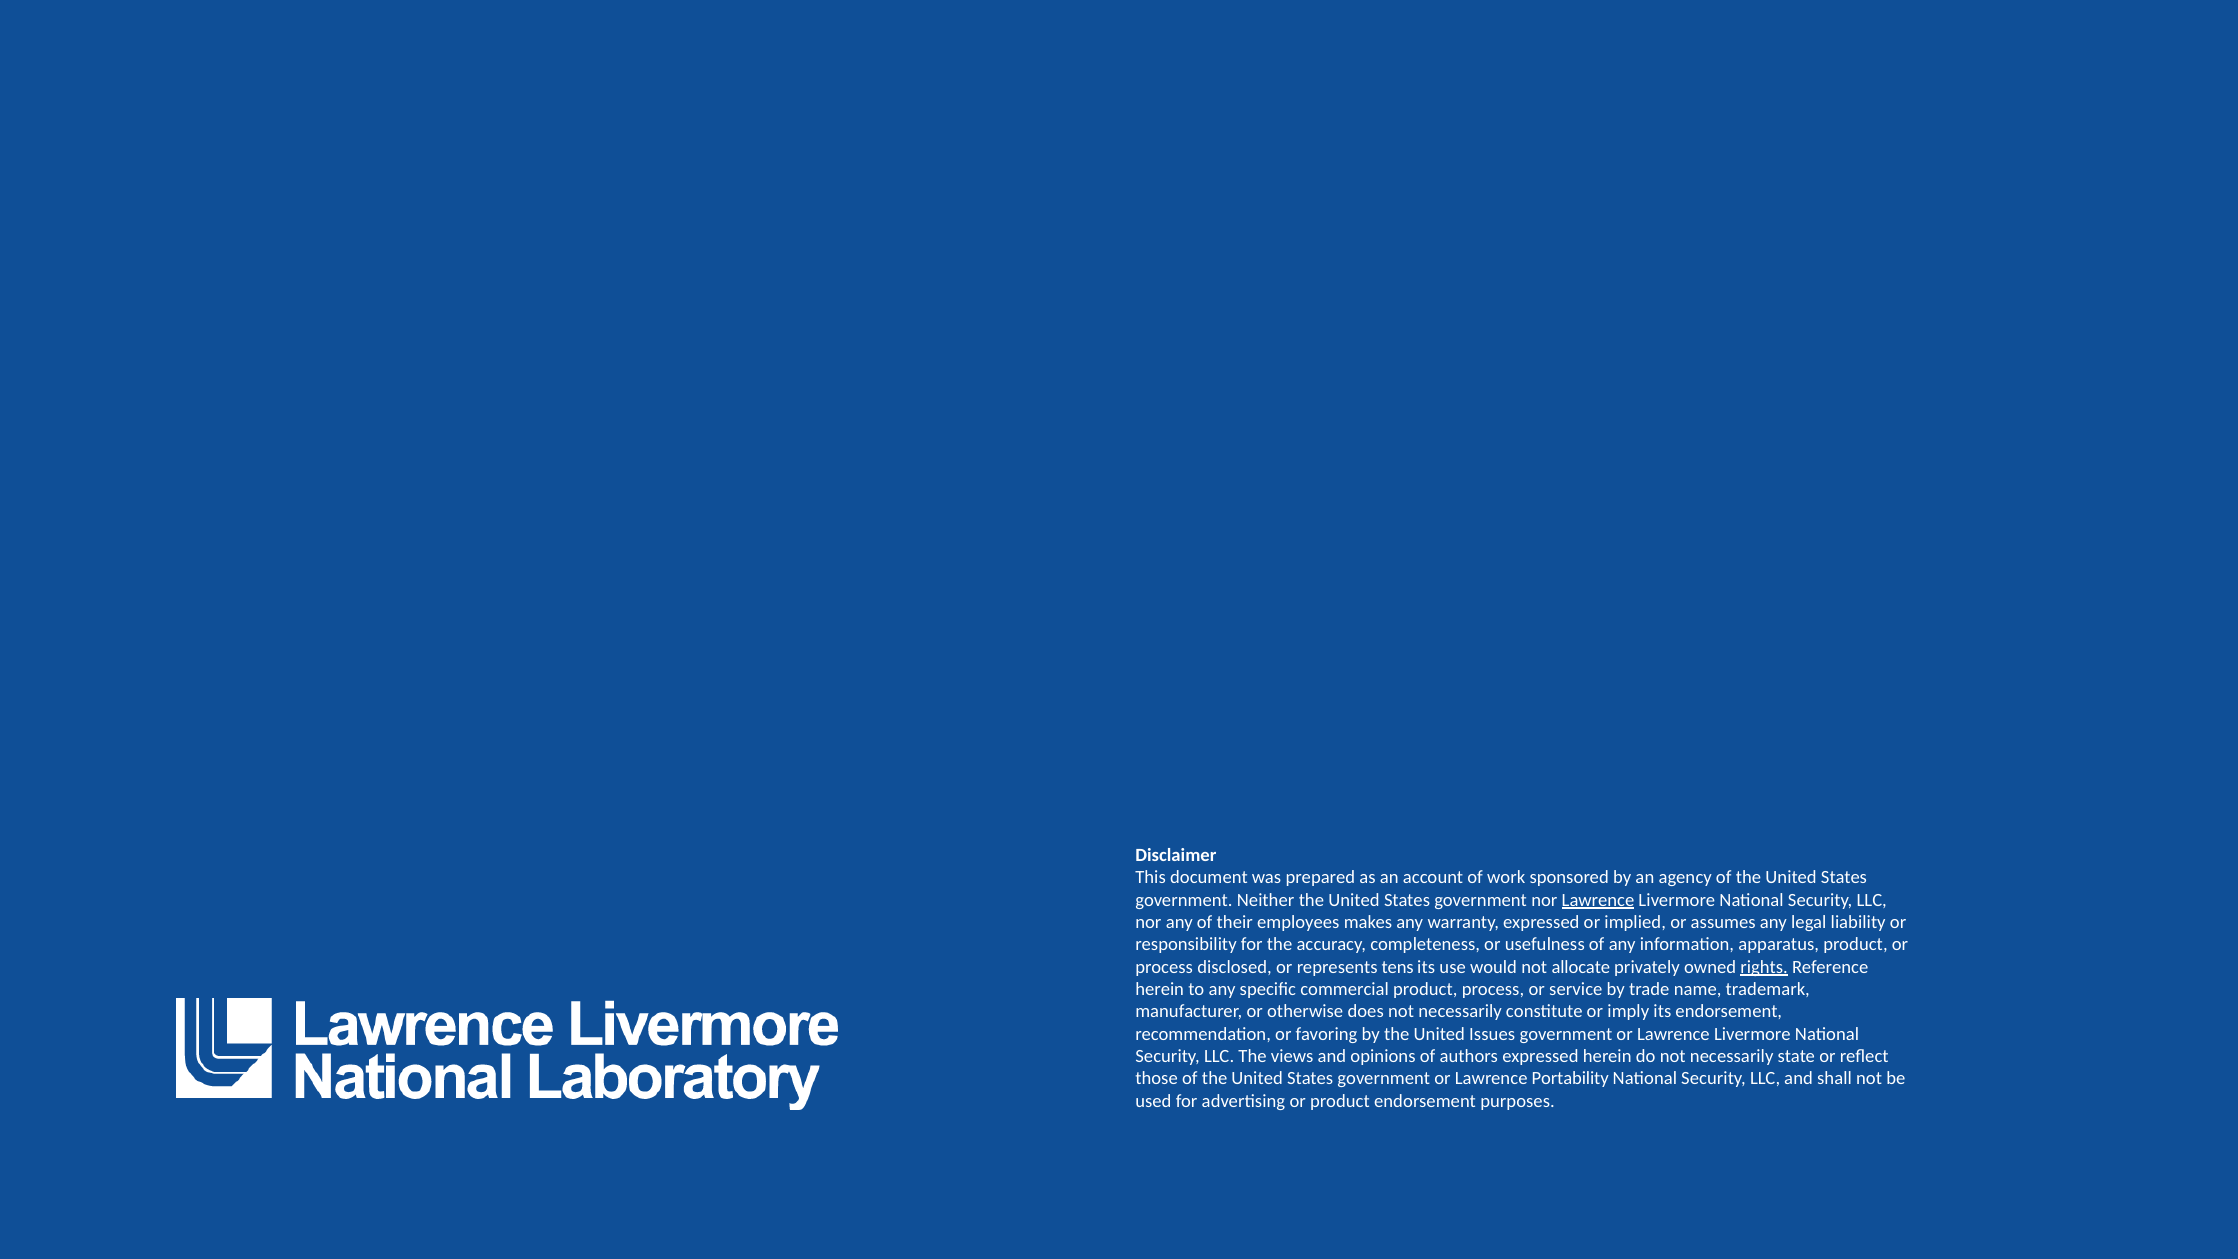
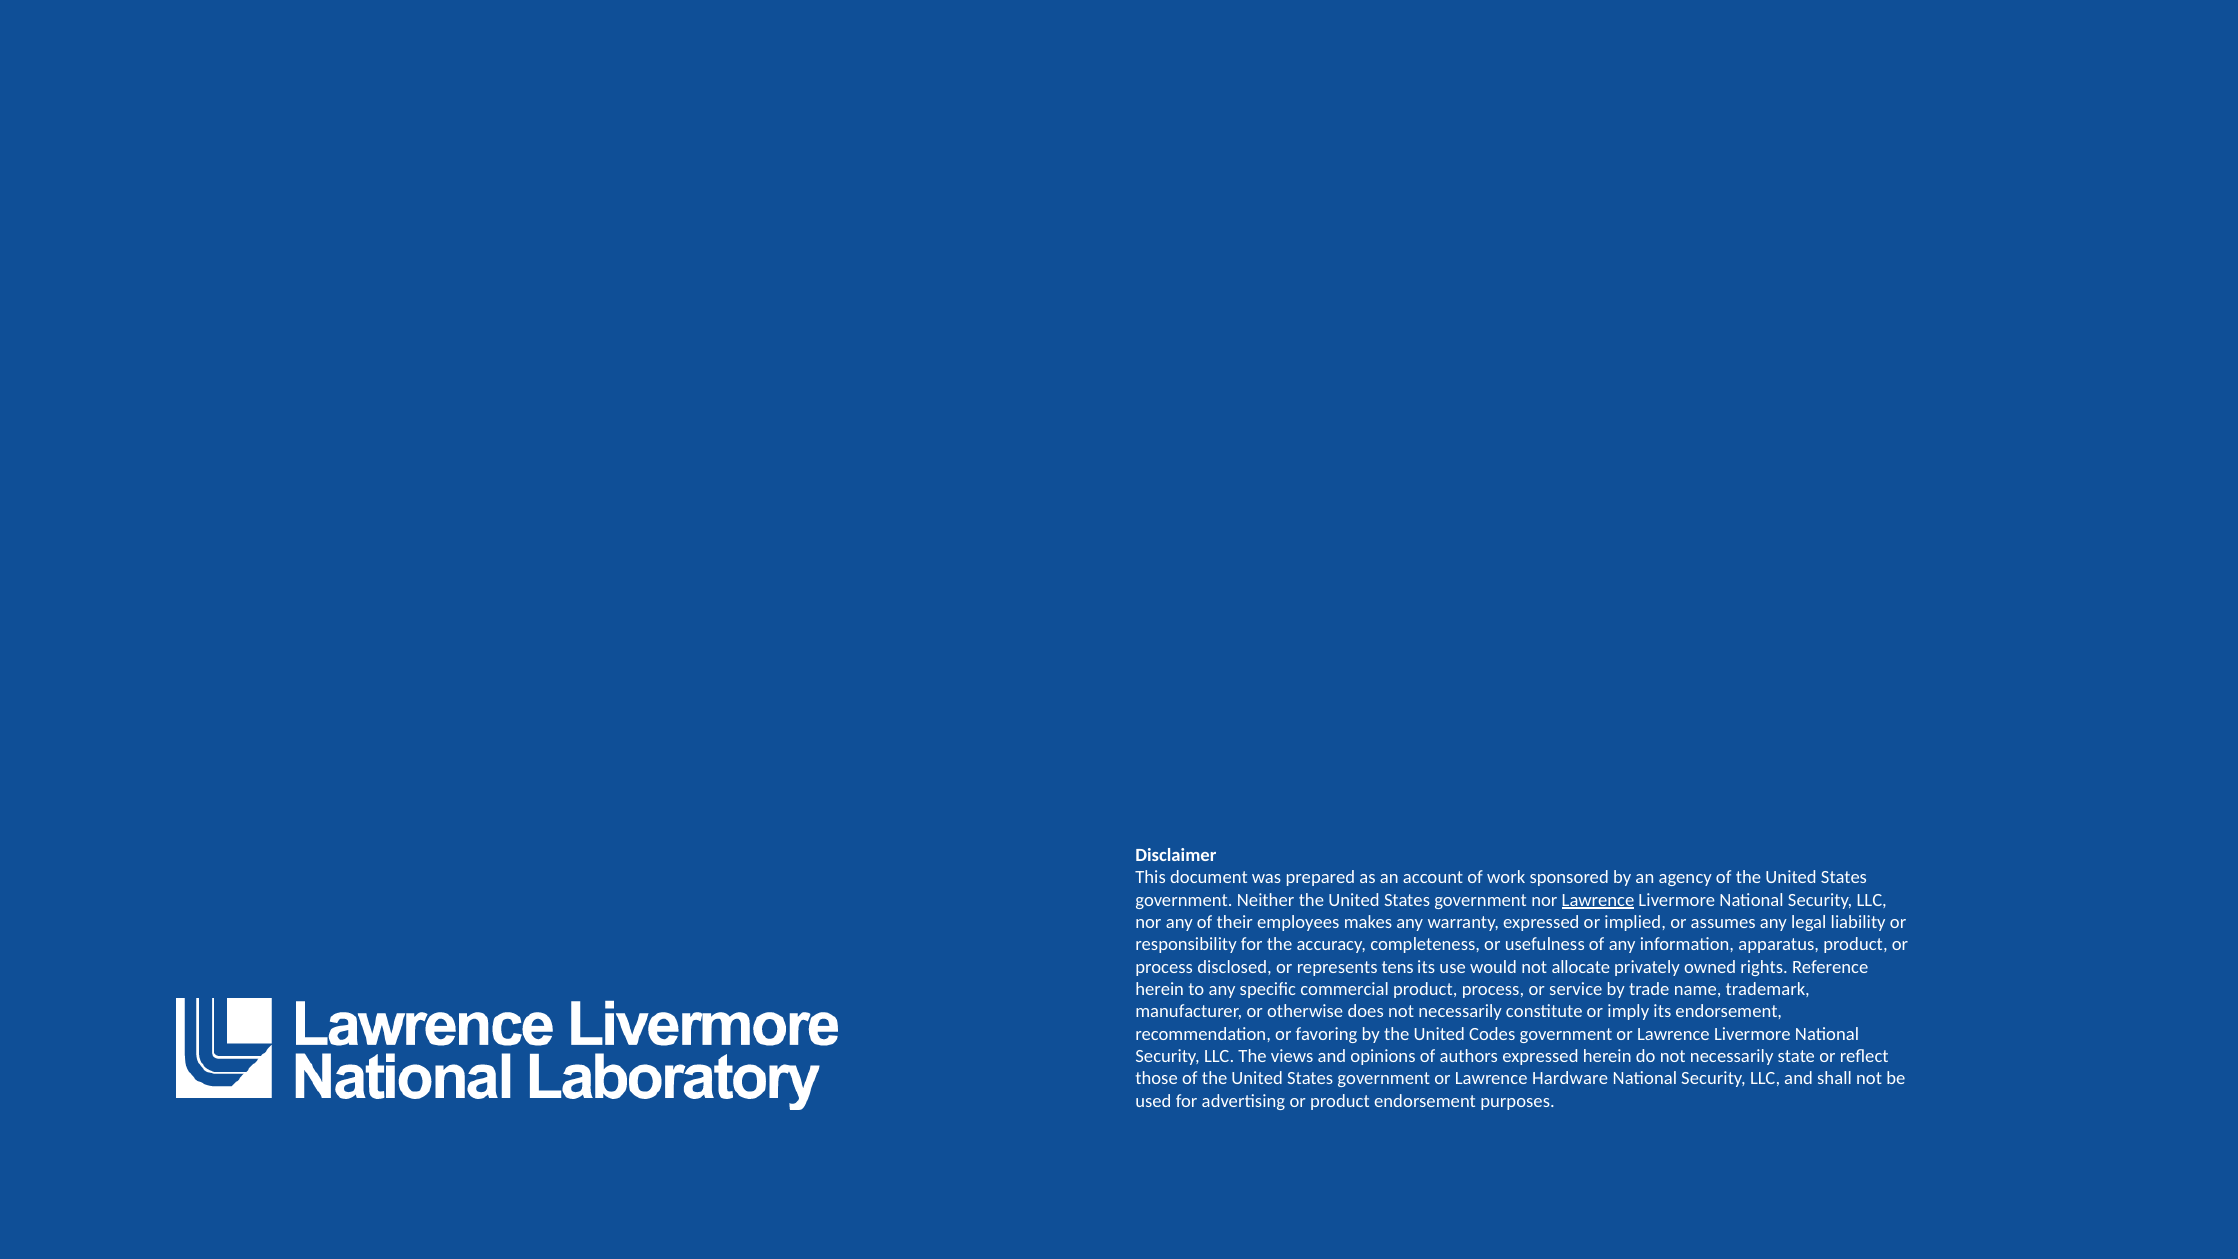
rights underline: present -> none
Issues: Issues -> Codes
Portability: Portability -> Hardware
